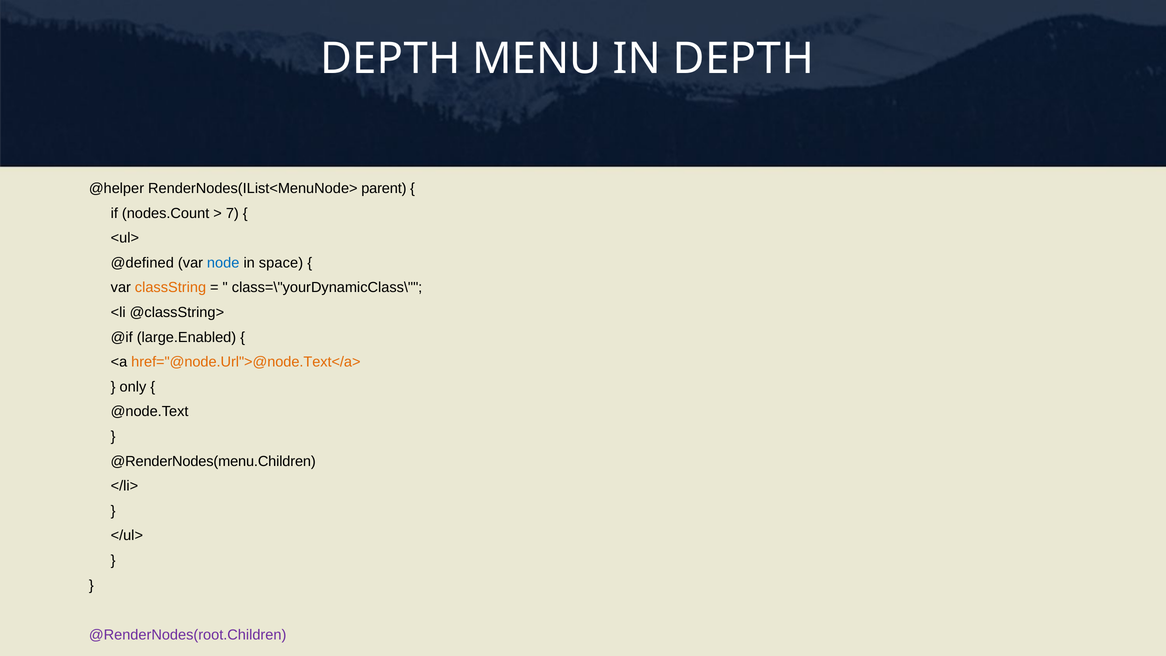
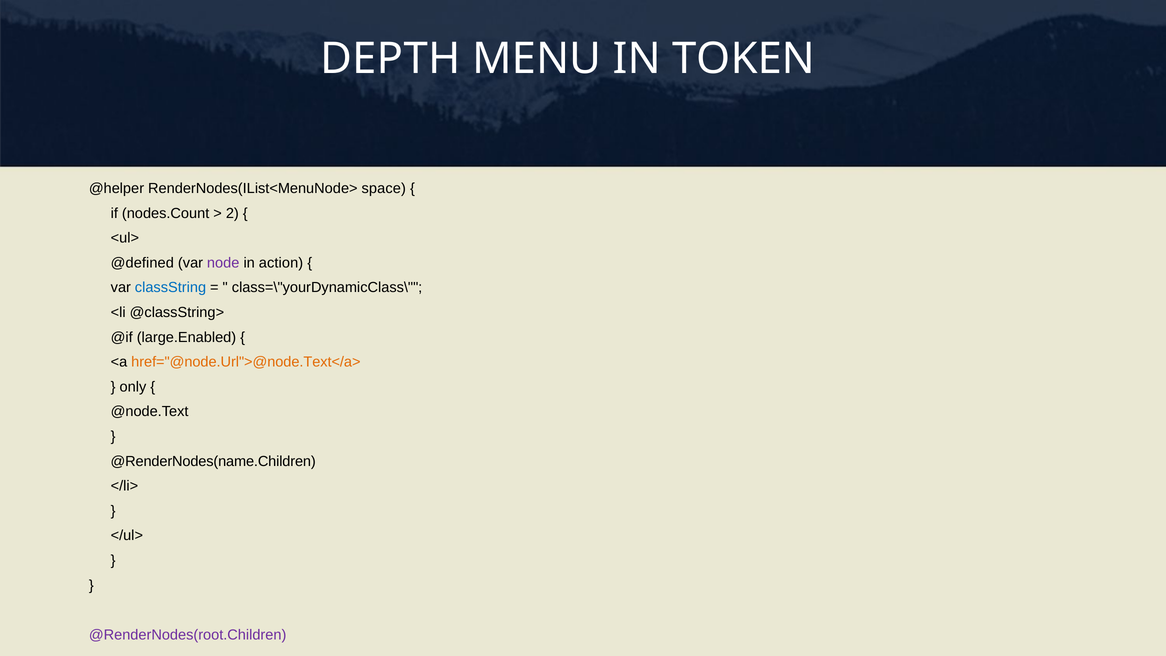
IN DEPTH: DEPTH -> TOKEN
parent: parent -> space
7: 7 -> 2
node colour: blue -> purple
space: space -> action
classString colour: orange -> blue
@RenderNodes(menu.Children: @RenderNodes(menu.Children -> @RenderNodes(name.Children
